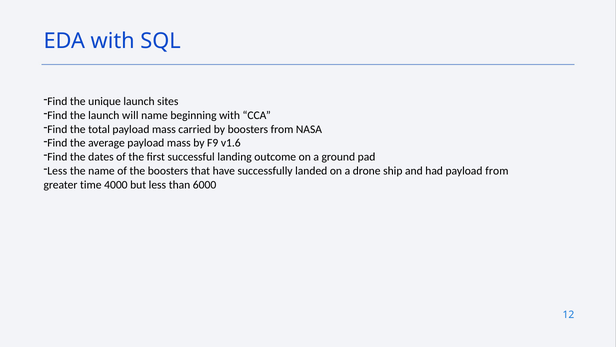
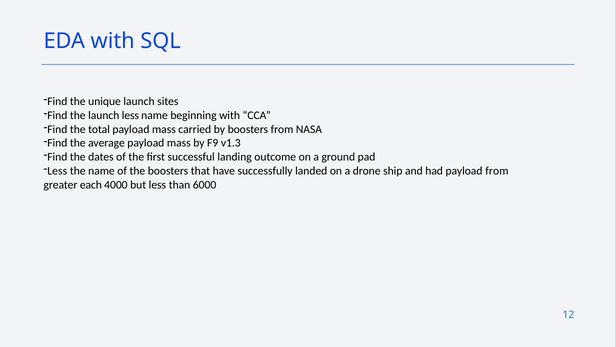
launch will: will -> less
v1.6: v1.6 -> v1.3
time: time -> each
